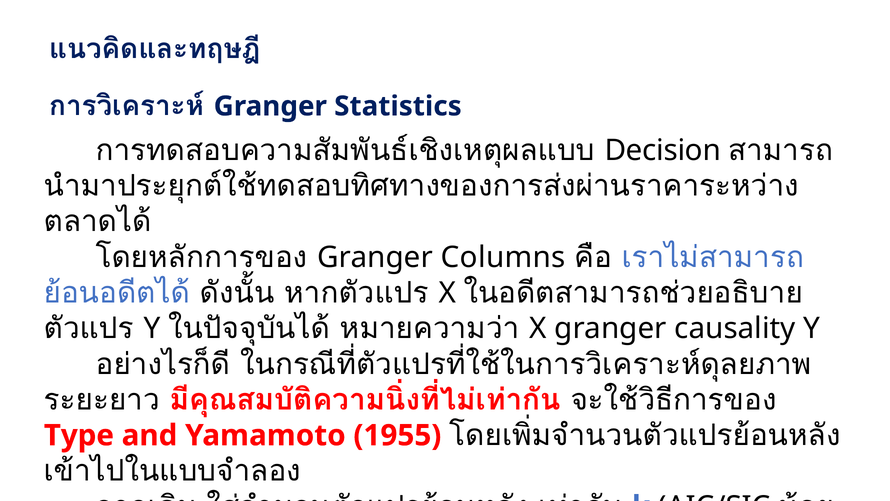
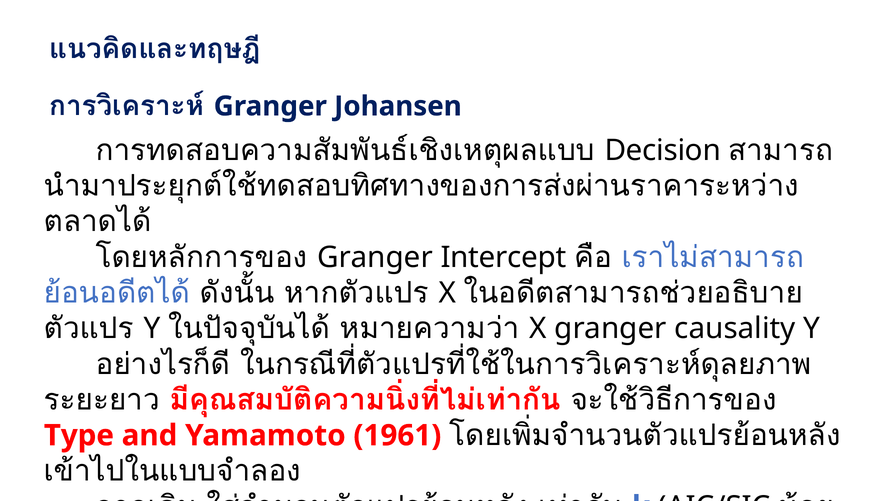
Statistics: Statistics -> Johansen
Columns: Columns -> Intercept
1955: 1955 -> 1961
